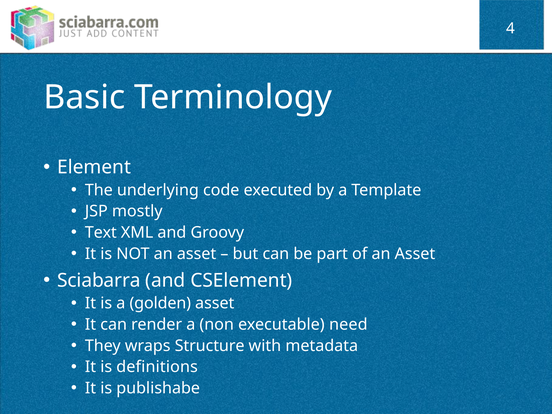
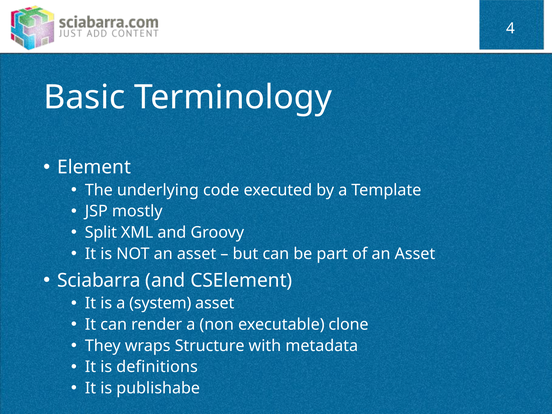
Text: Text -> Split
golden: golden -> system
need: need -> clone
